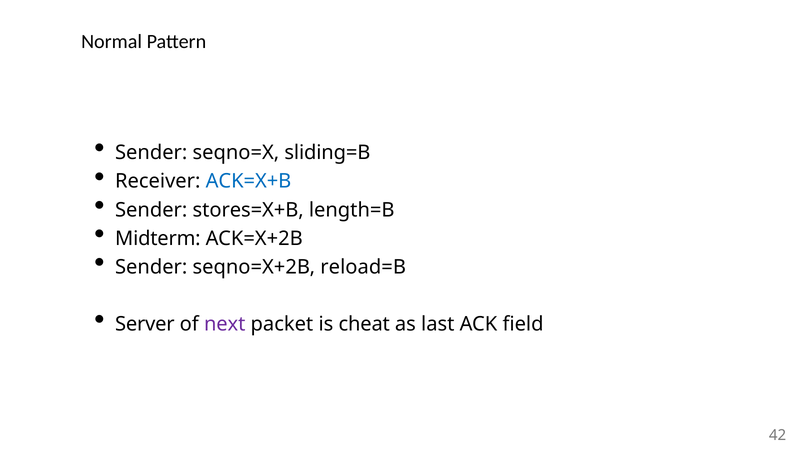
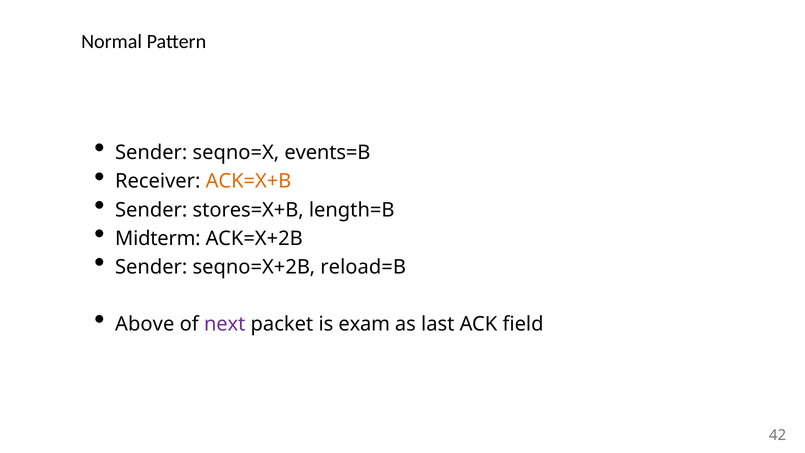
sliding=B: sliding=B -> events=B
ACK=X+B colour: blue -> orange
Server: Server -> Above
cheat: cheat -> exam
